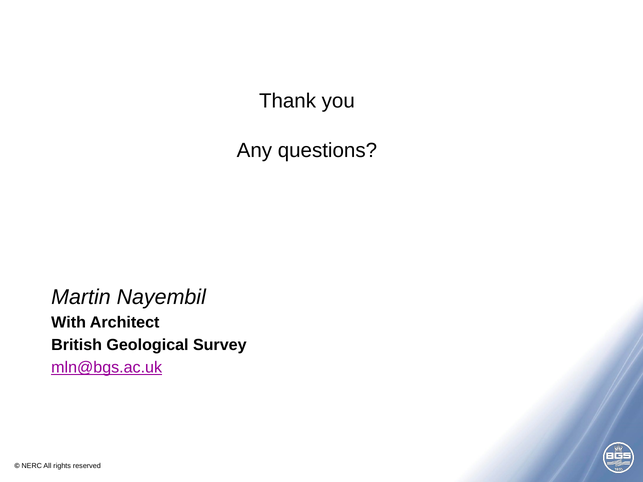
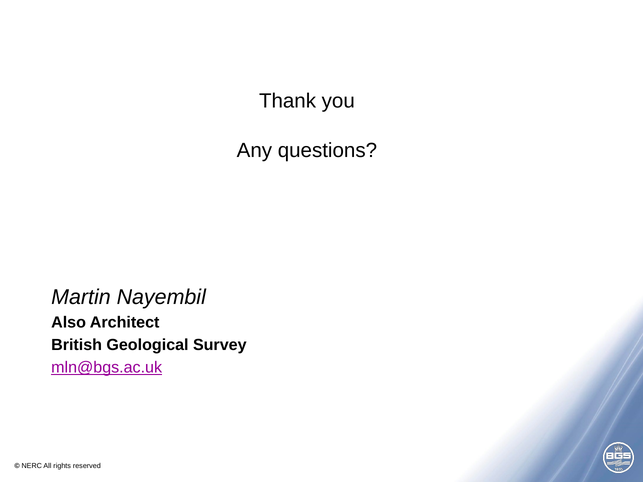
With: With -> Also
